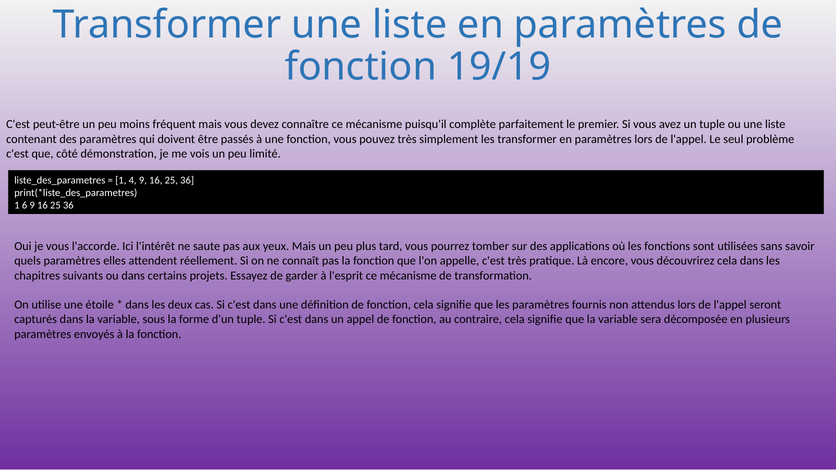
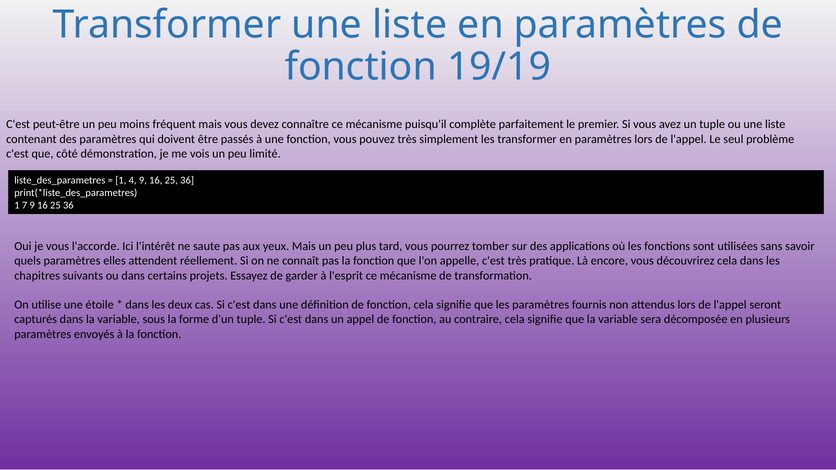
6: 6 -> 7
